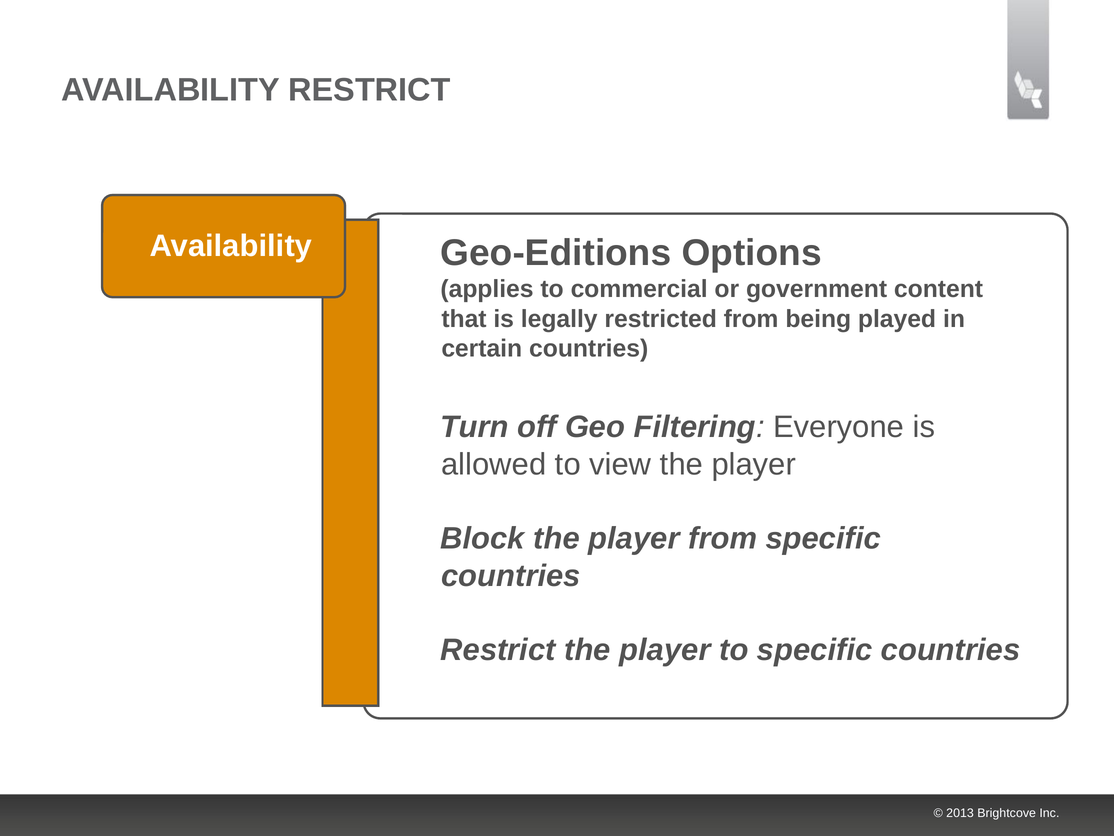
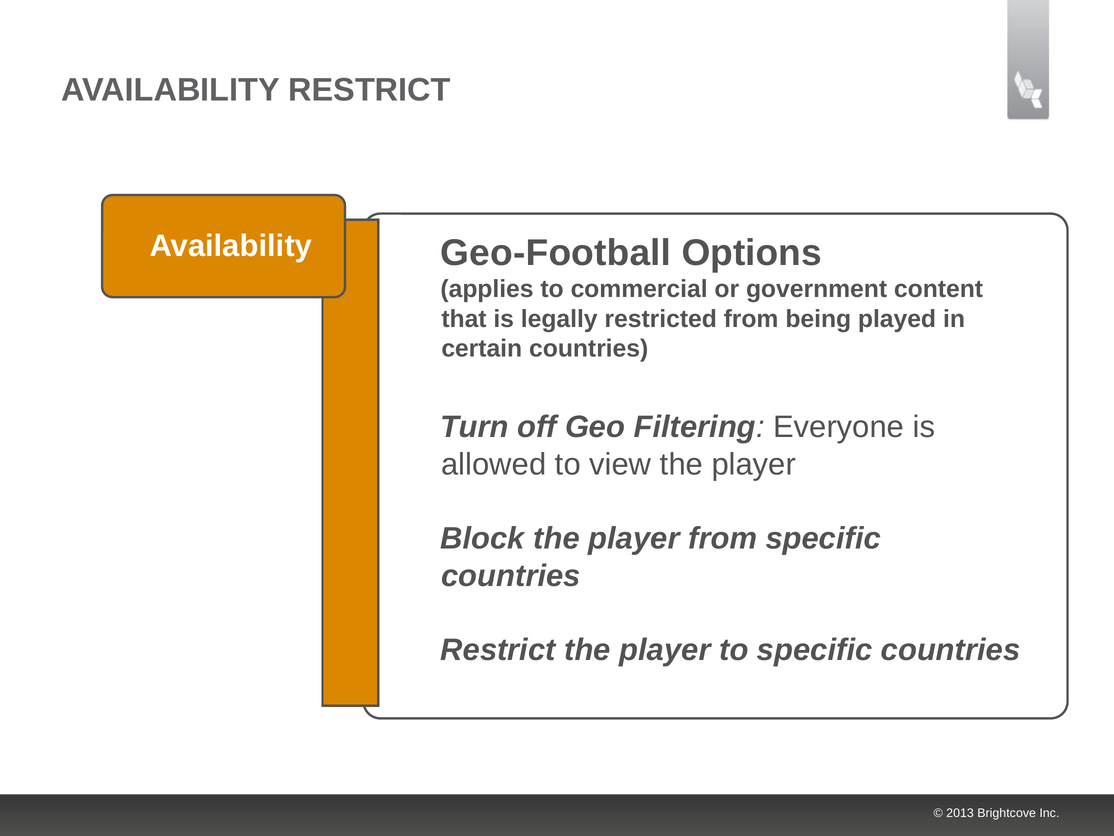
Geo-Editions: Geo-Editions -> Geo-Football
